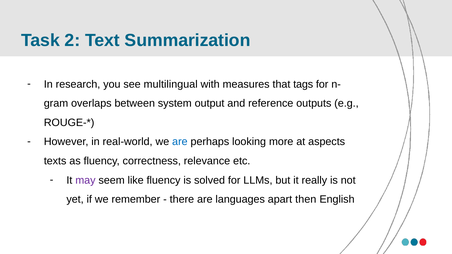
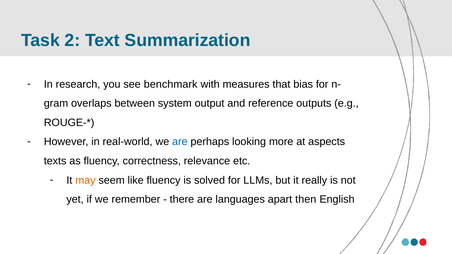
multilingual: multilingual -> benchmark
tags: tags -> bias
may colour: purple -> orange
